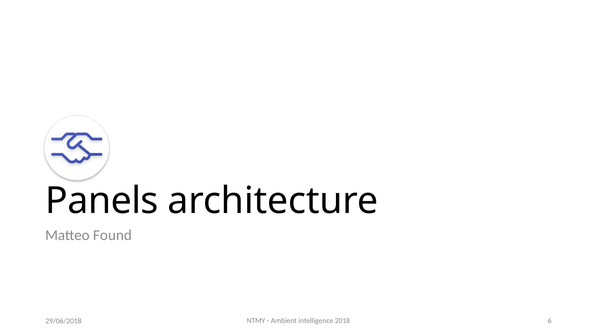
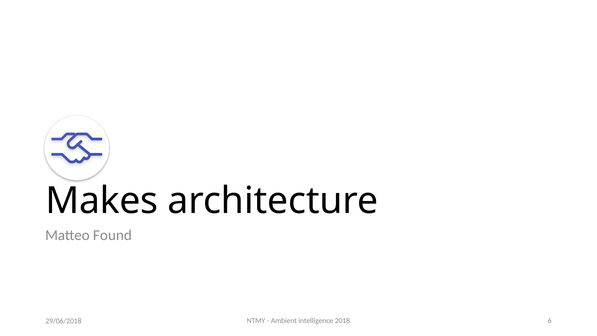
Panels: Panels -> Makes
